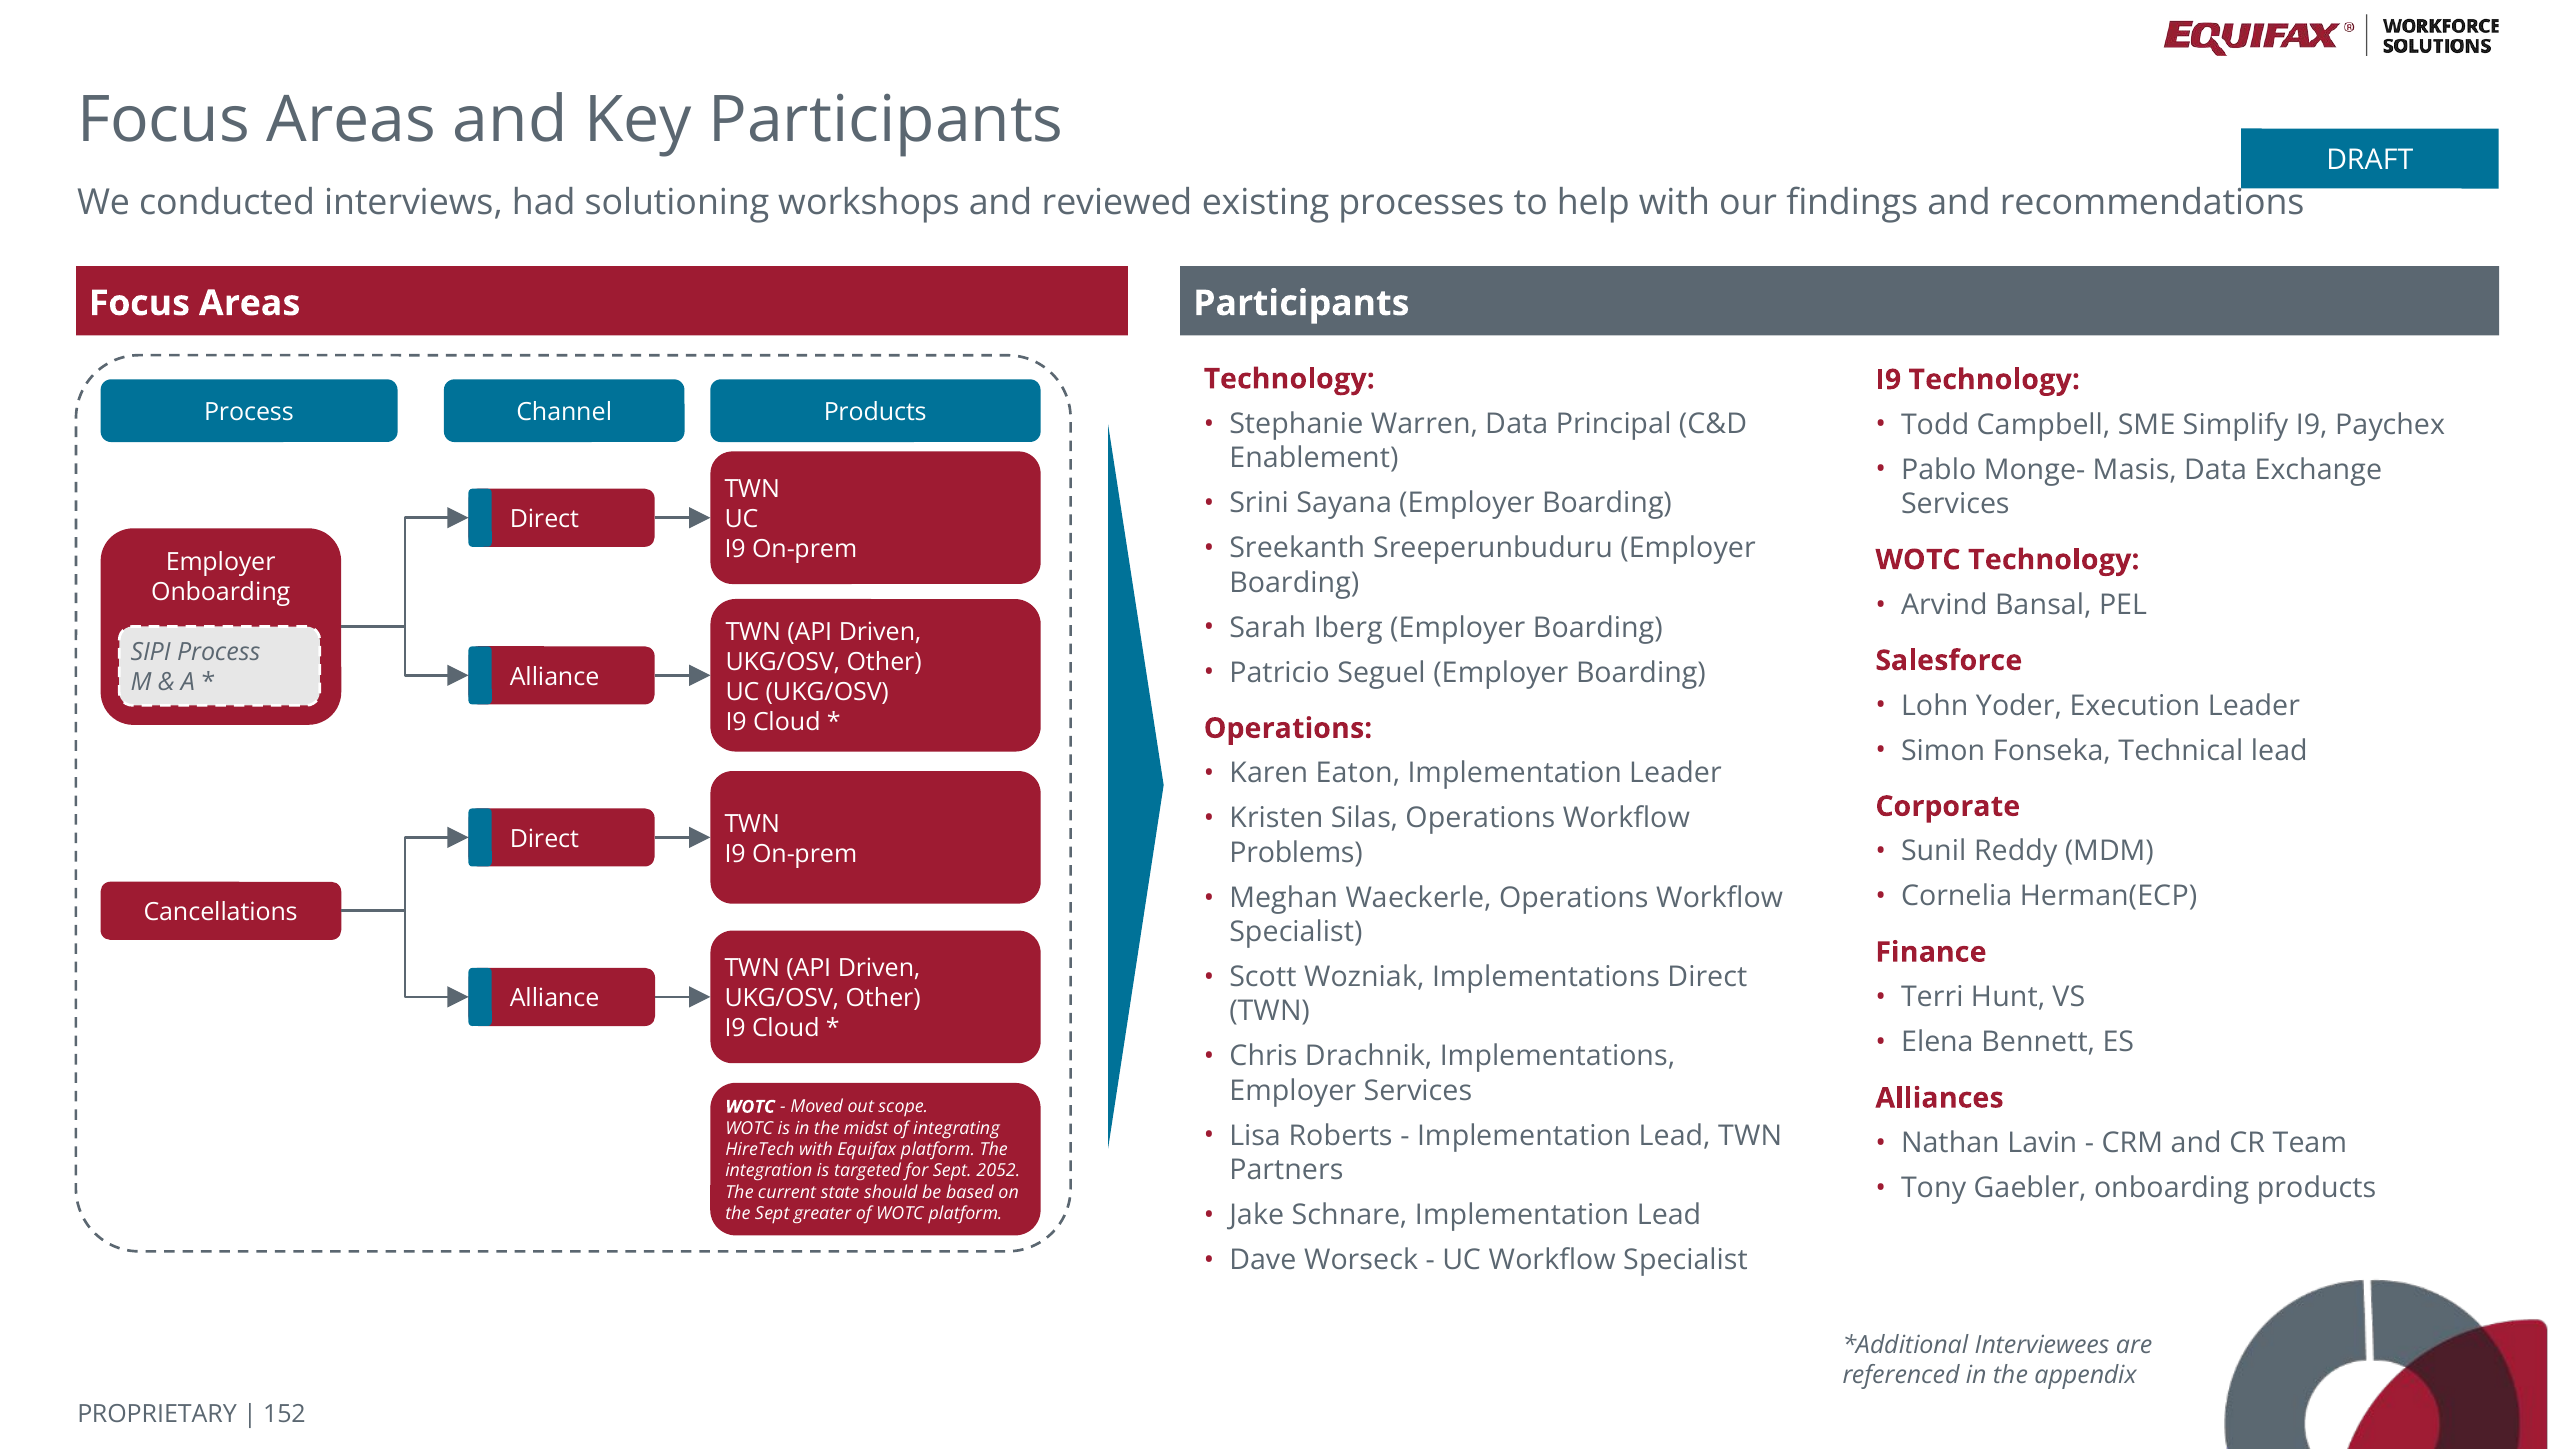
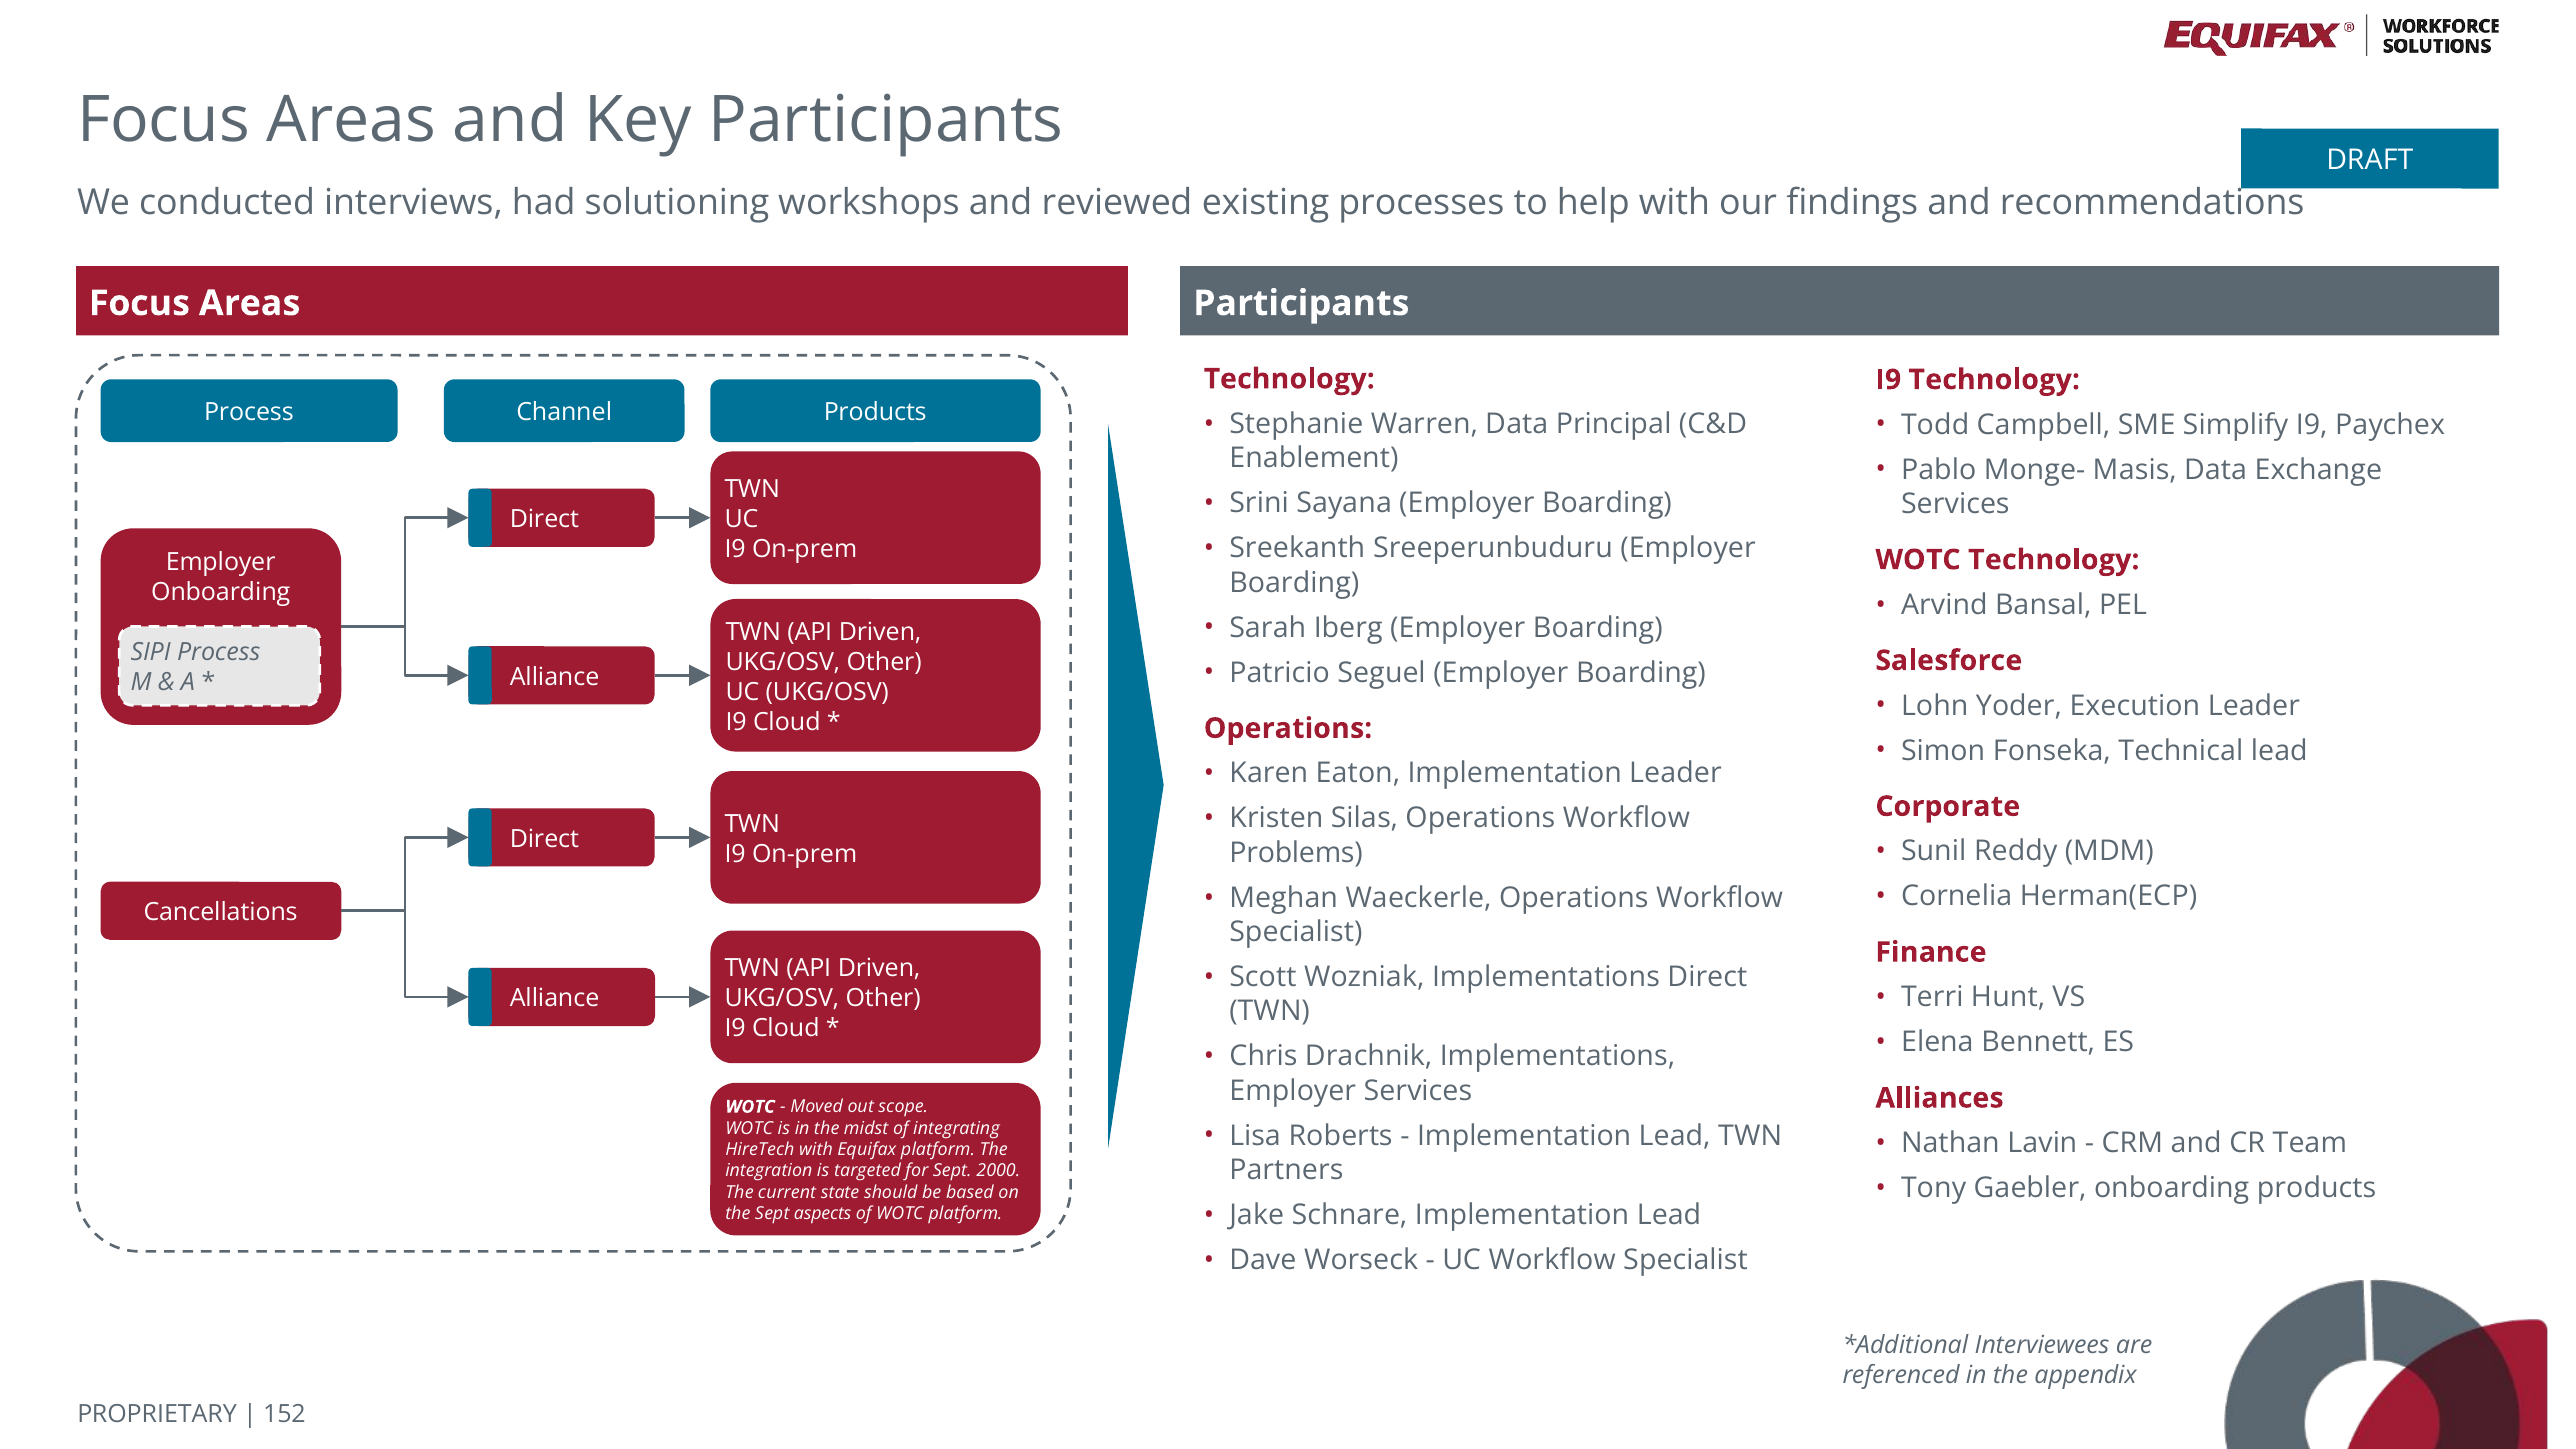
2052: 2052 -> 2000
greater: greater -> aspects
